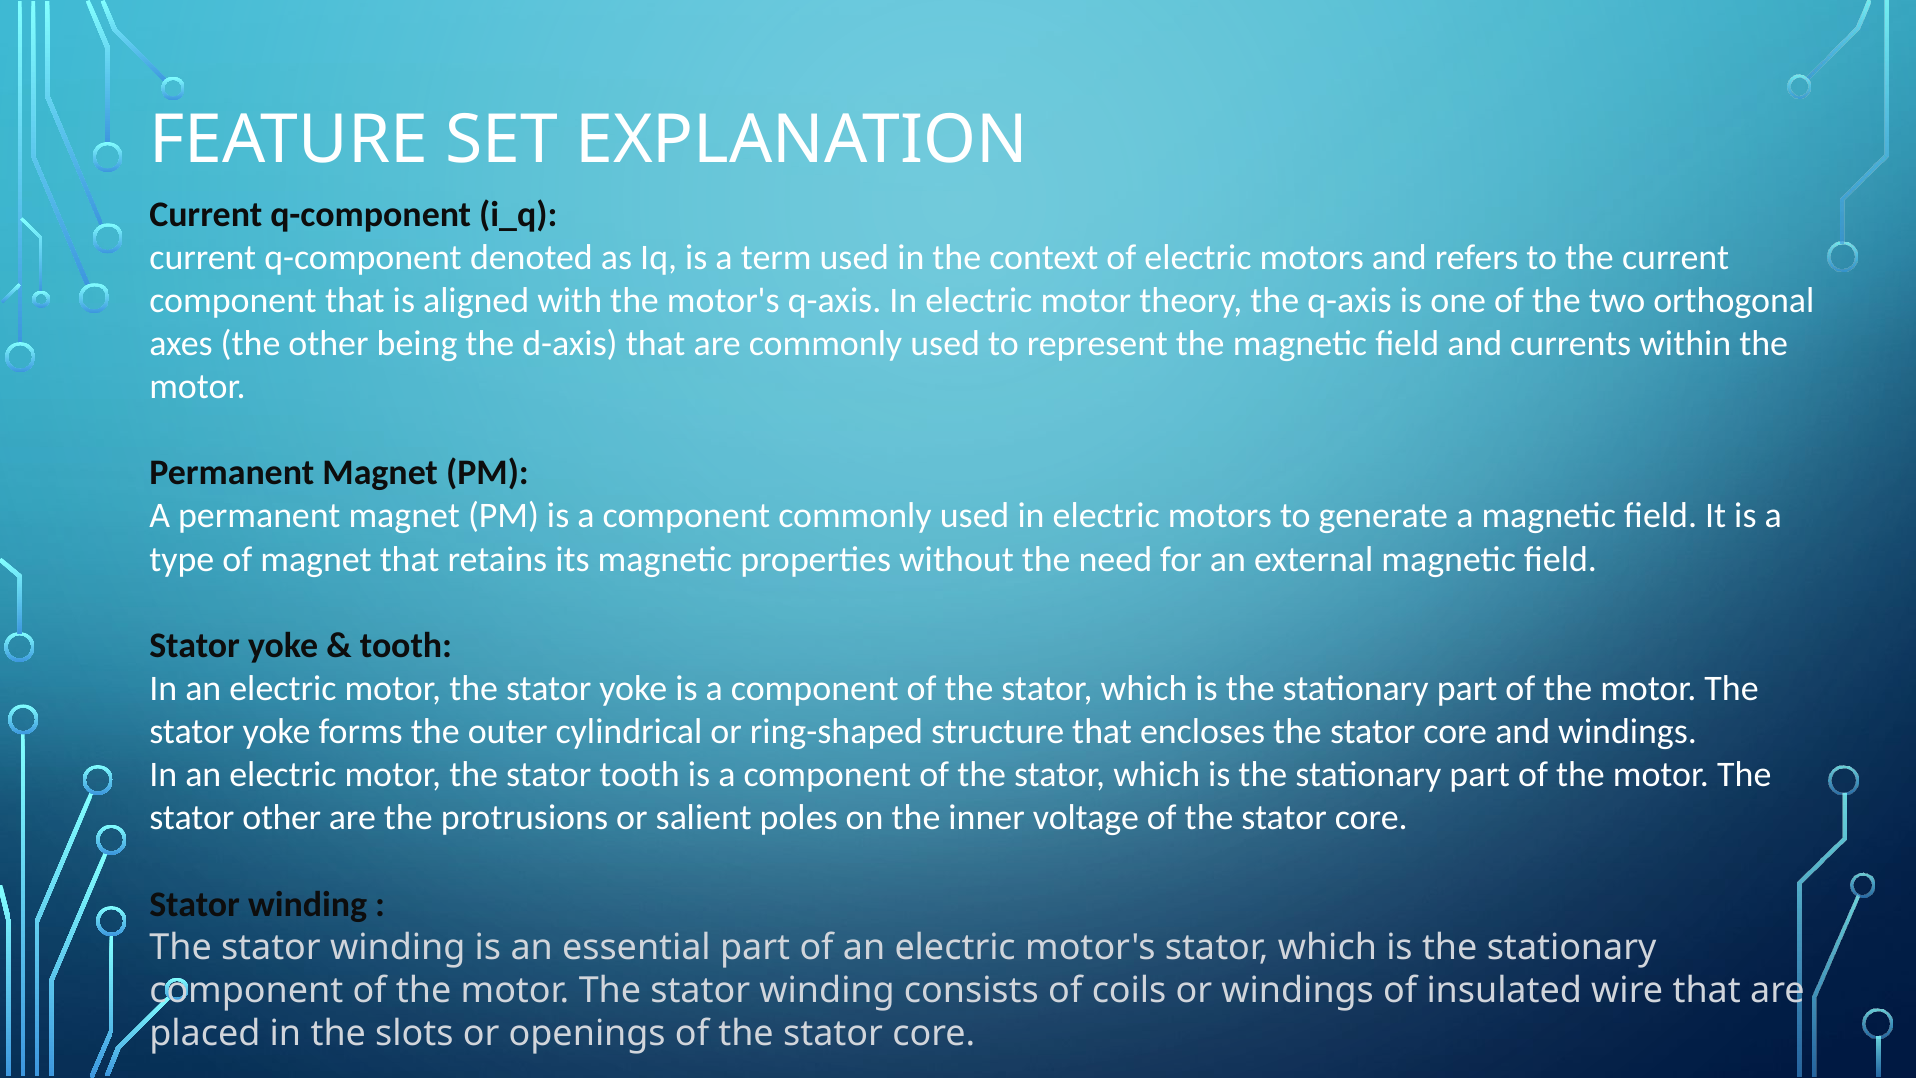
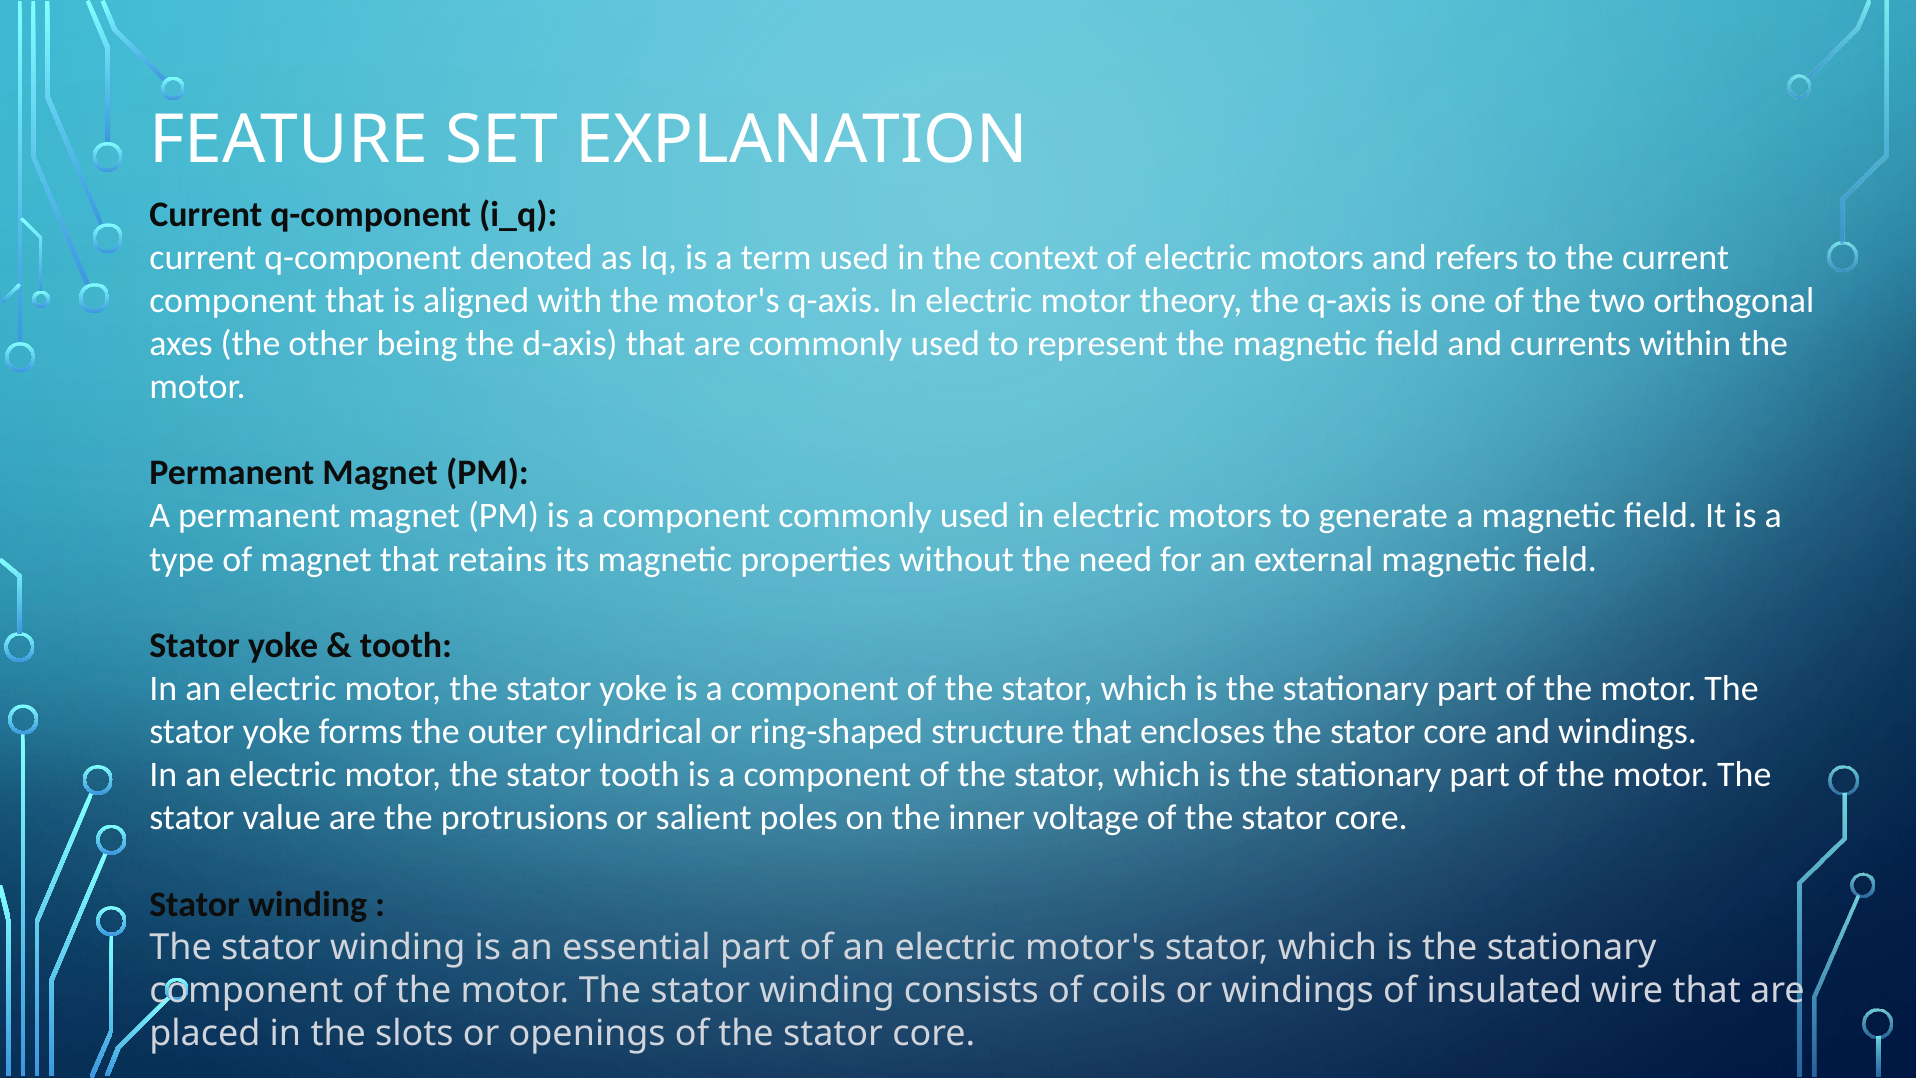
stator other: other -> value
